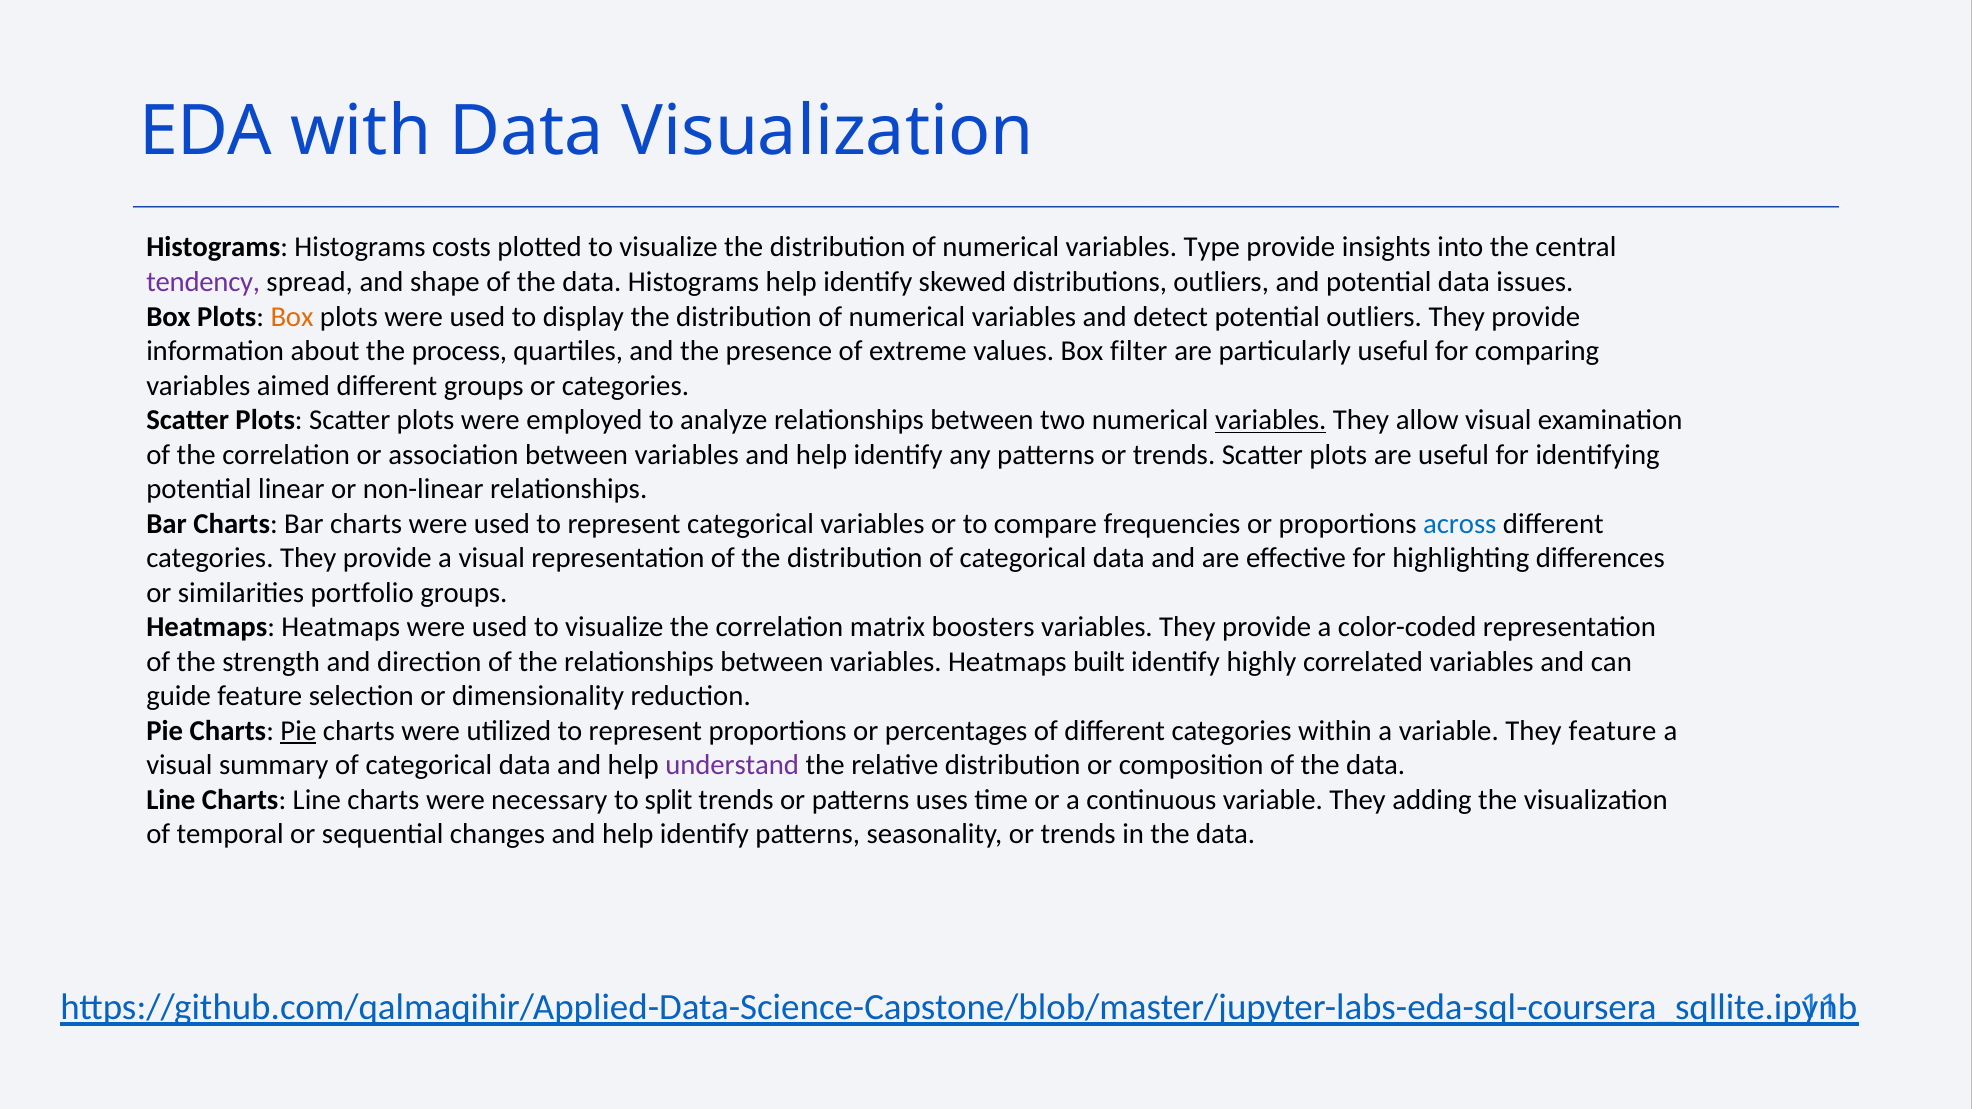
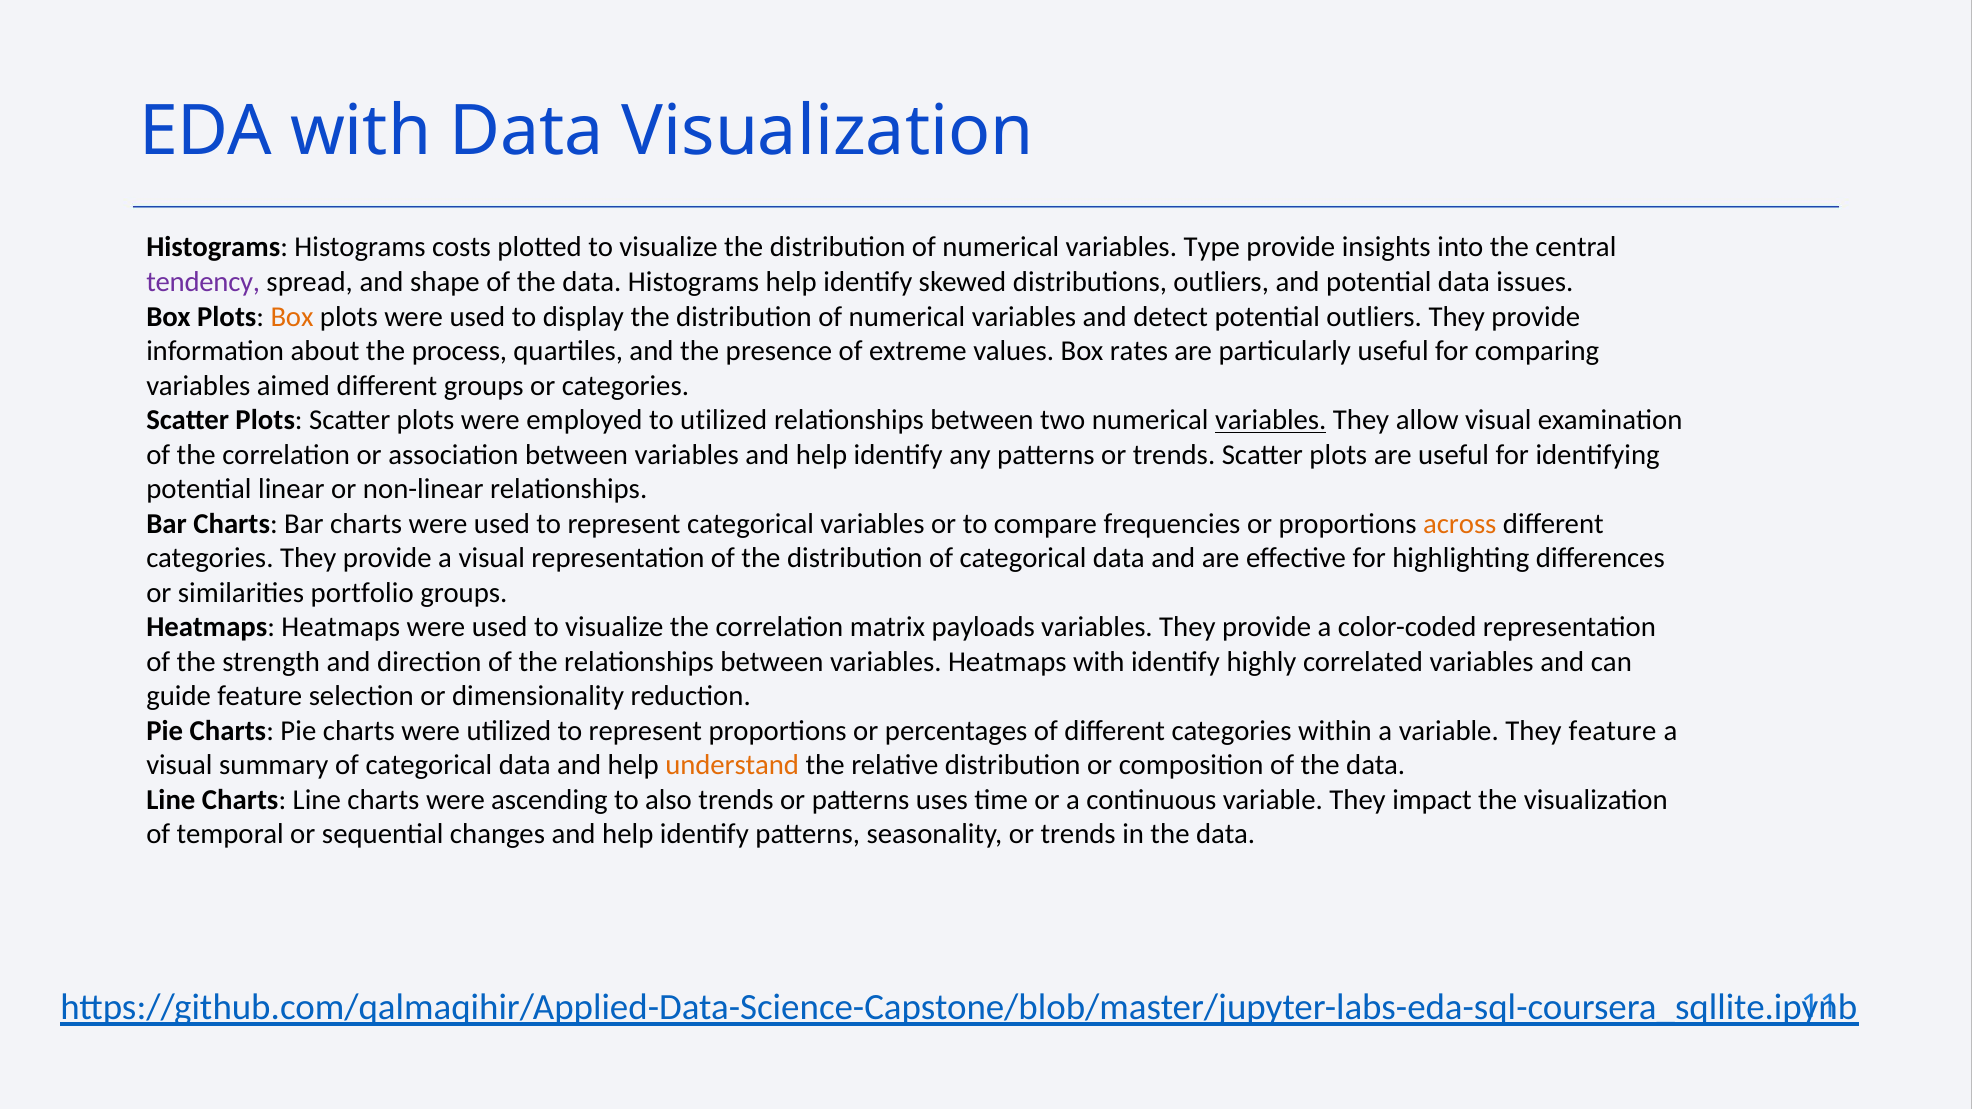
filter: filter -> rates
to analyze: analyze -> utilized
across colour: blue -> orange
boosters: boosters -> payloads
Heatmaps built: built -> with
Pie at (298, 731) underline: present -> none
understand colour: purple -> orange
necessary: necessary -> ascending
split: split -> also
adding: adding -> impact
